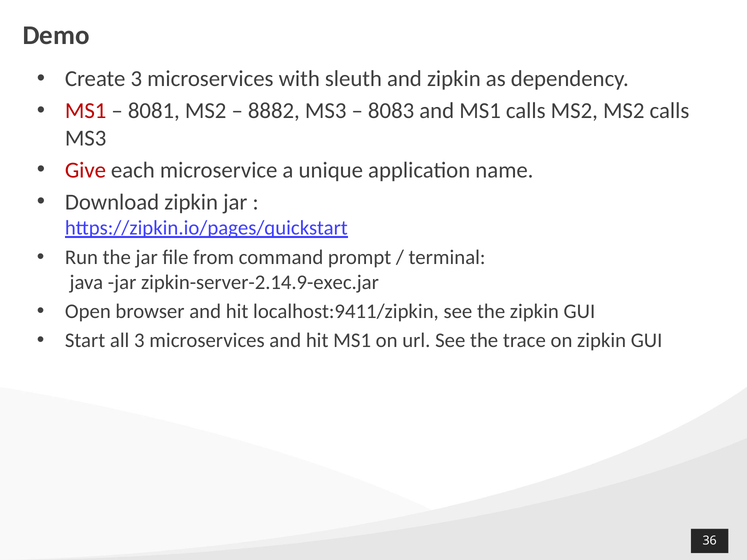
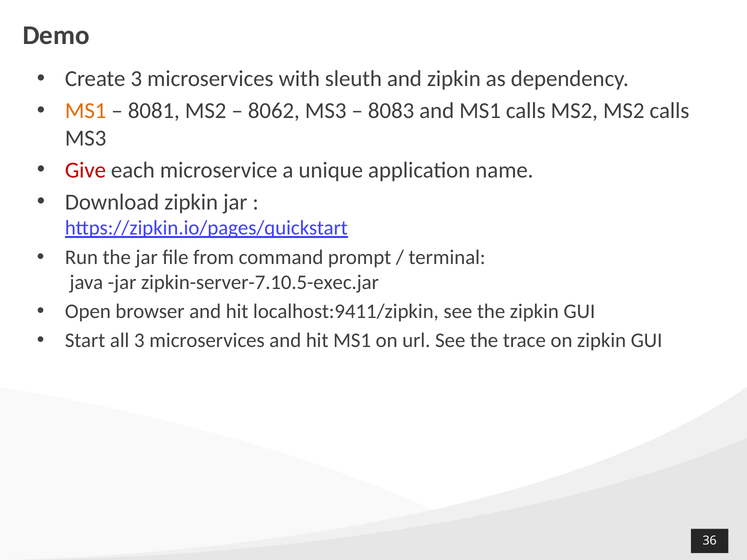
MS1 at (86, 111) colour: red -> orange
8882: 8882 -> 8062
zipkin-server-2.14.9-exec.jar: zipkin-server-2.14.9-exec.jar -> zipkin-server-7.10.5-exec.jar
